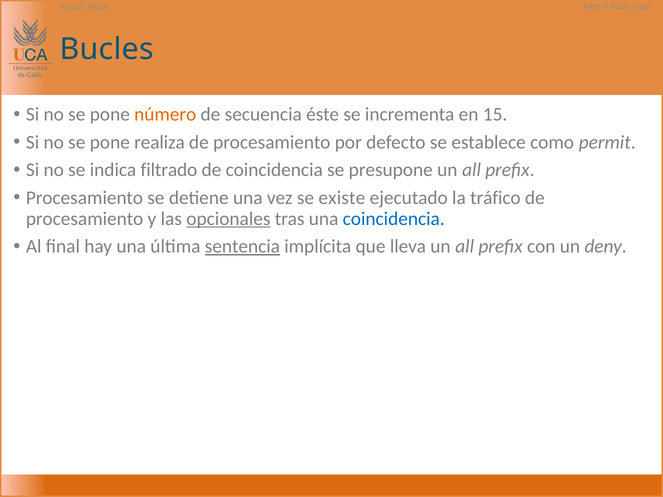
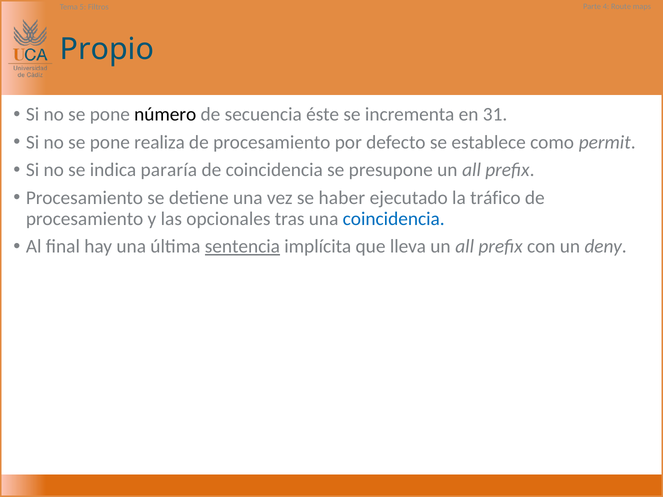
Bucles: Bucles -> Propio
número colour: orange -> black
15: 15 -> 31
filtrado: filtrado -> pararía
existe: existe -> haber
opcionales underline: present -> none
